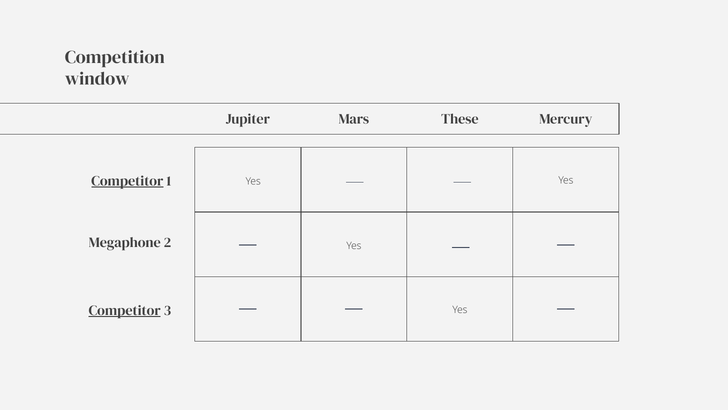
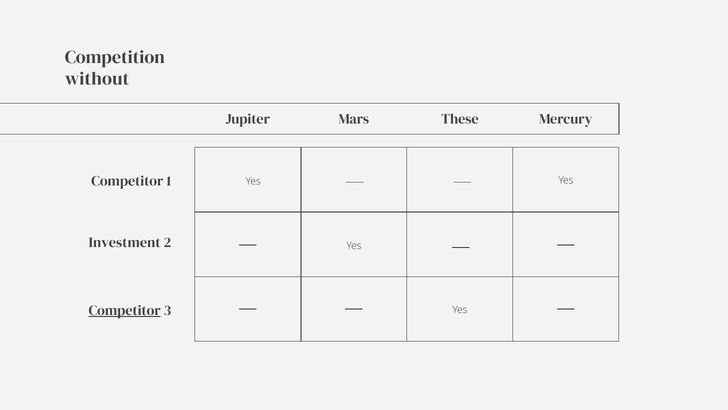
window: window -> without
Competitor at (127, 181) underline: present -> none
Megaphone: Megaphone -> Investment
